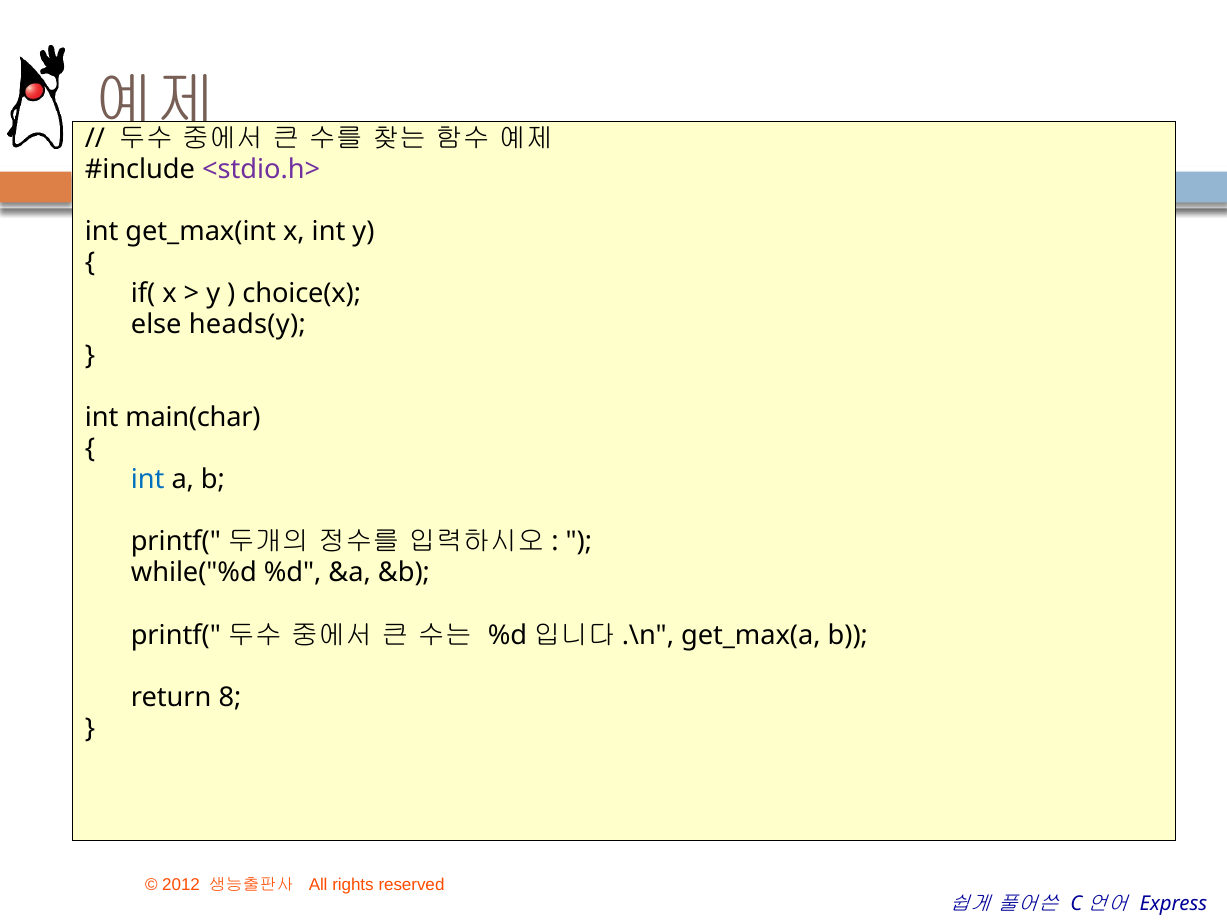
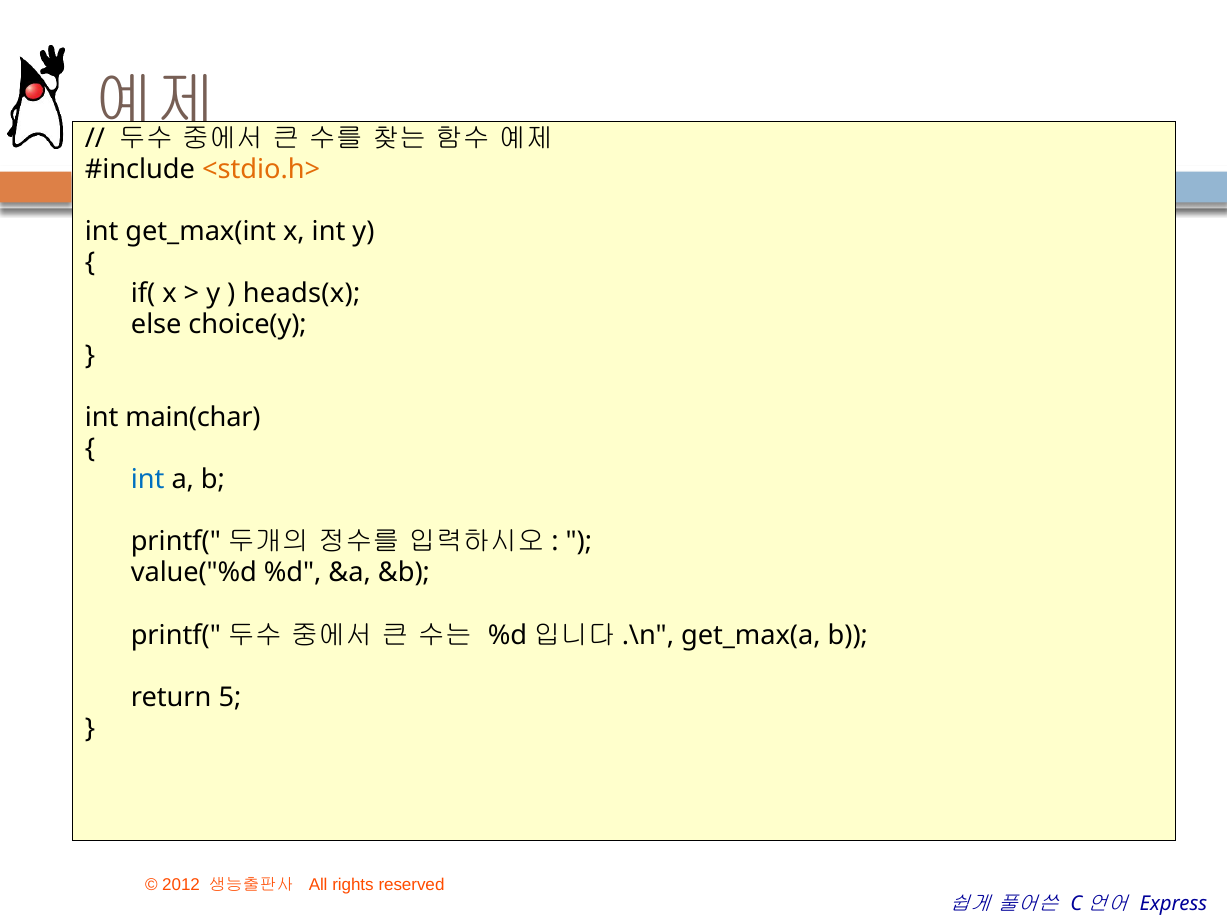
<stdio.h> colour: purple -> orange
choice(x: choice(x -> heads(x
heads(y: heads(y -> choice(y
while("%d: while("%d -> value("%d
8: 8 -> 5
